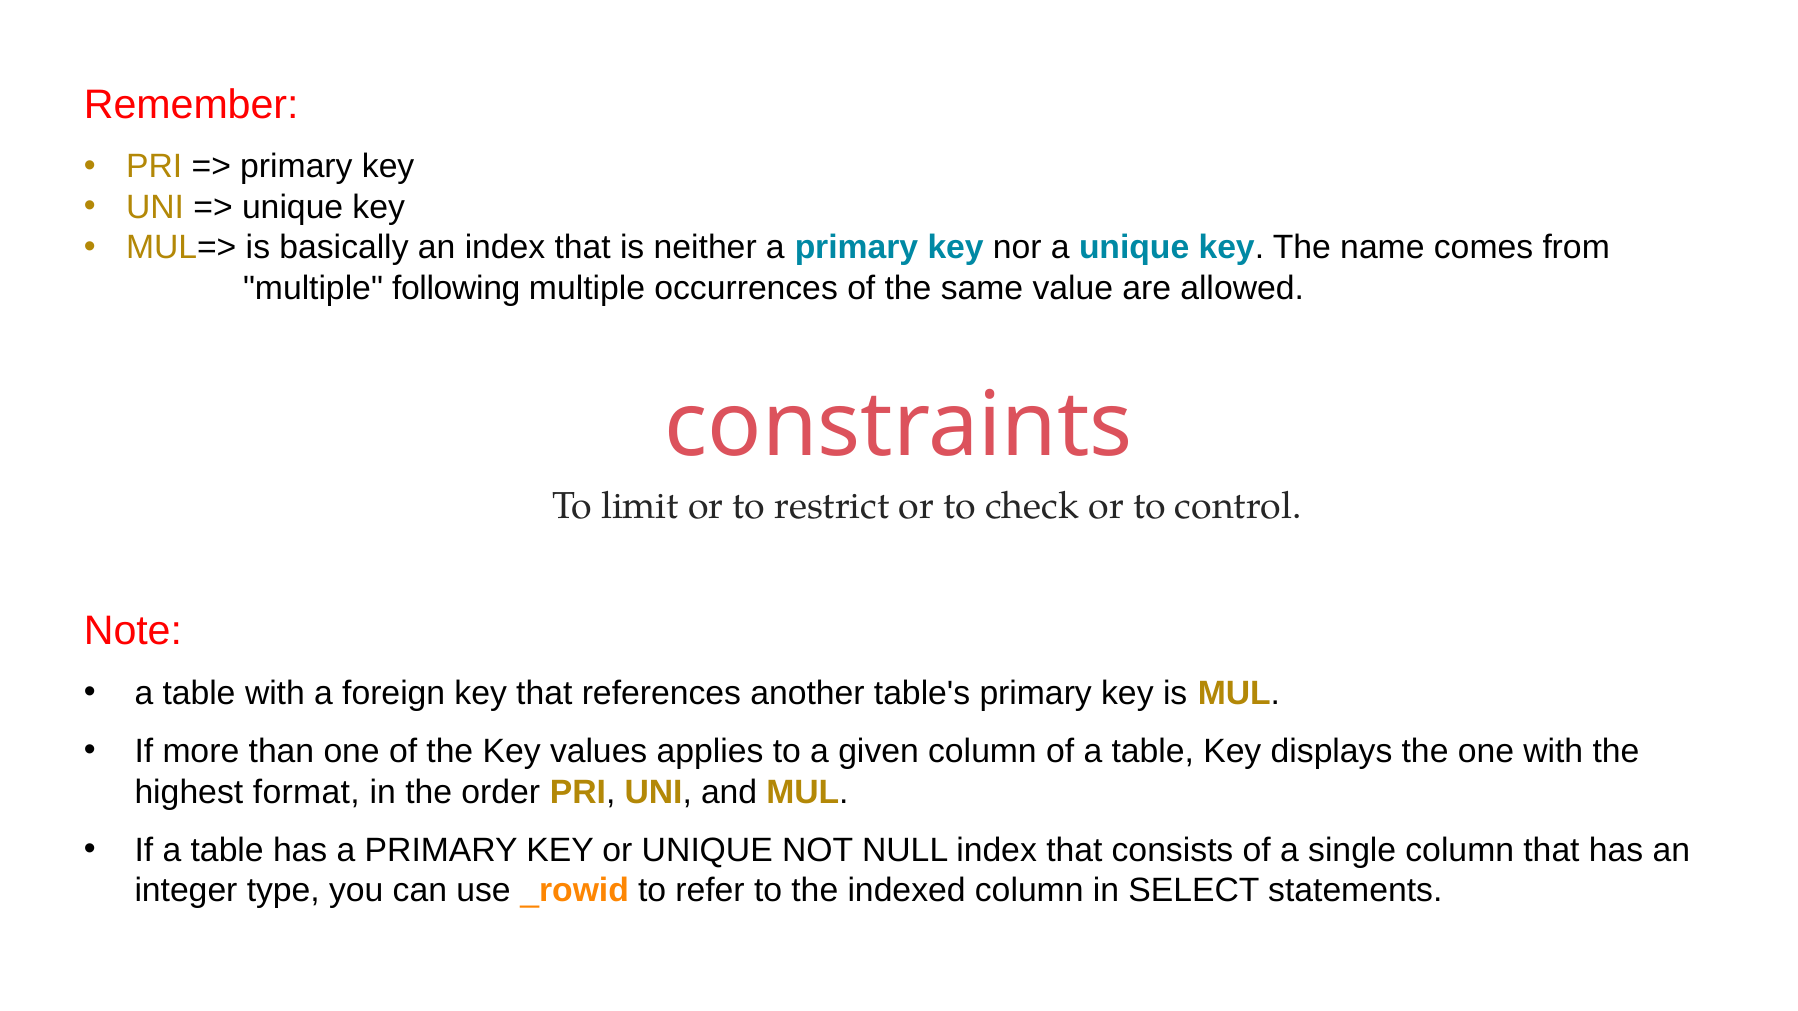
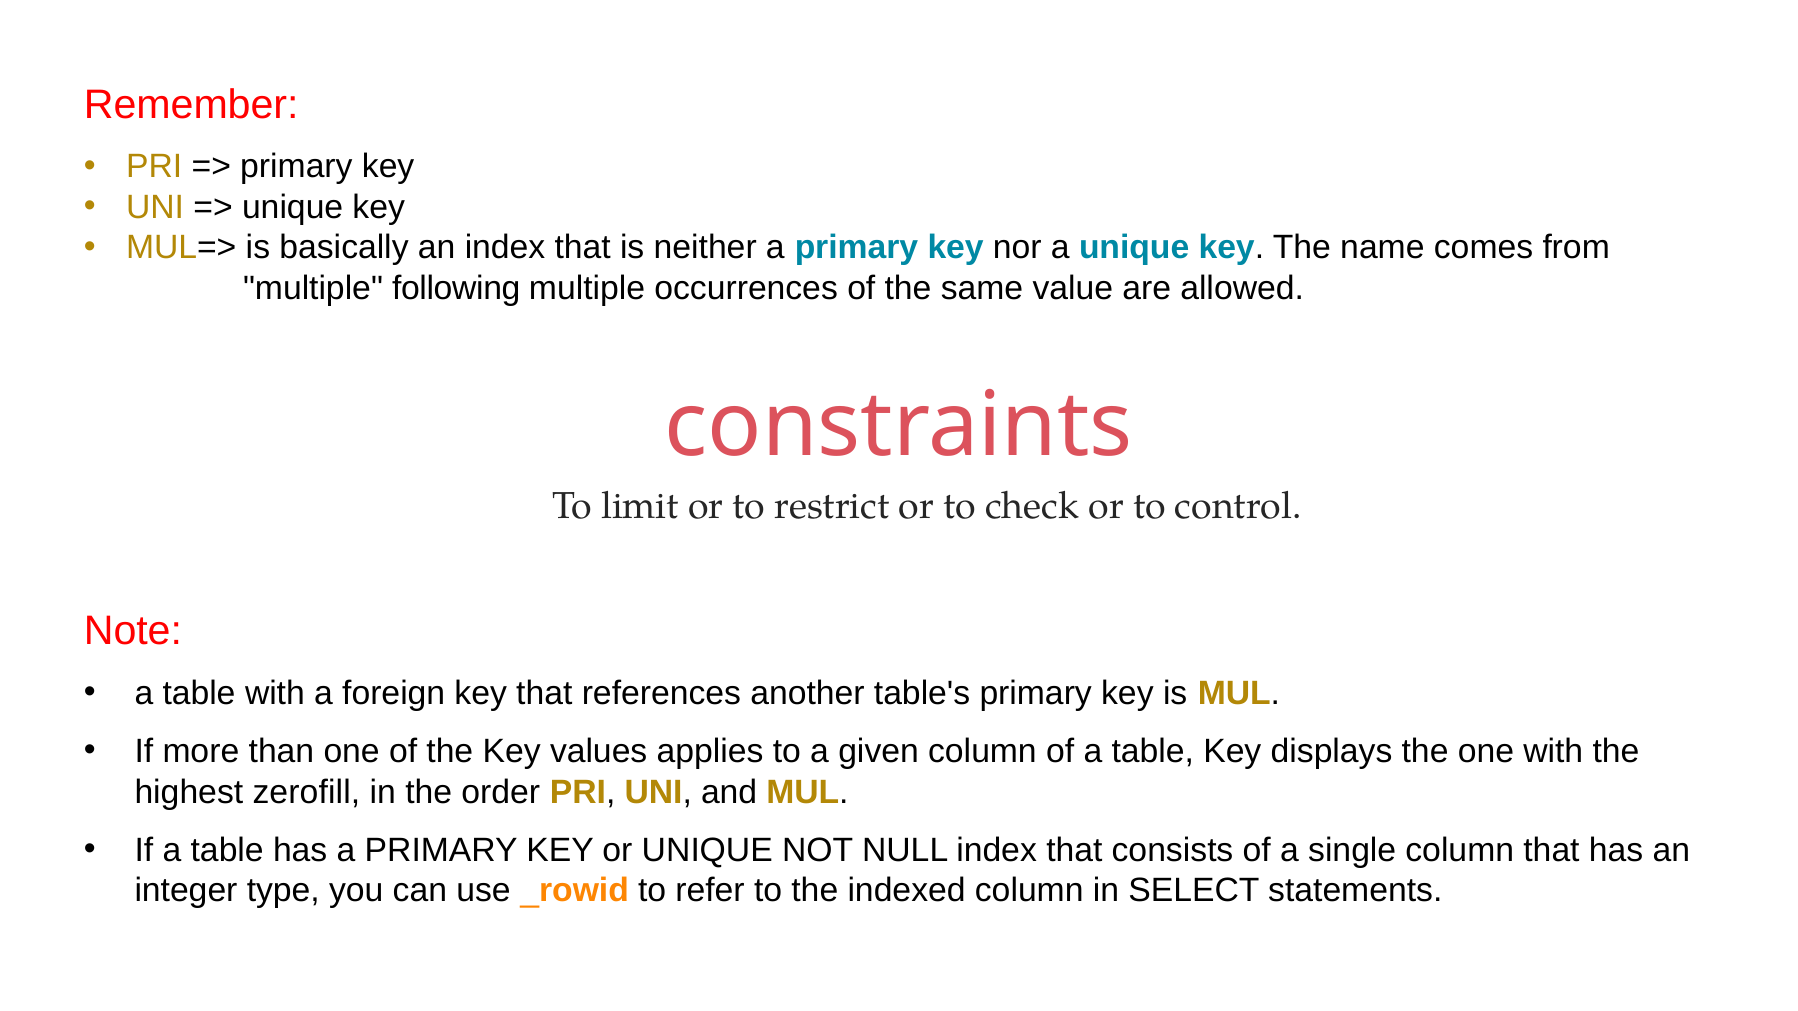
format: format -> zerofill
